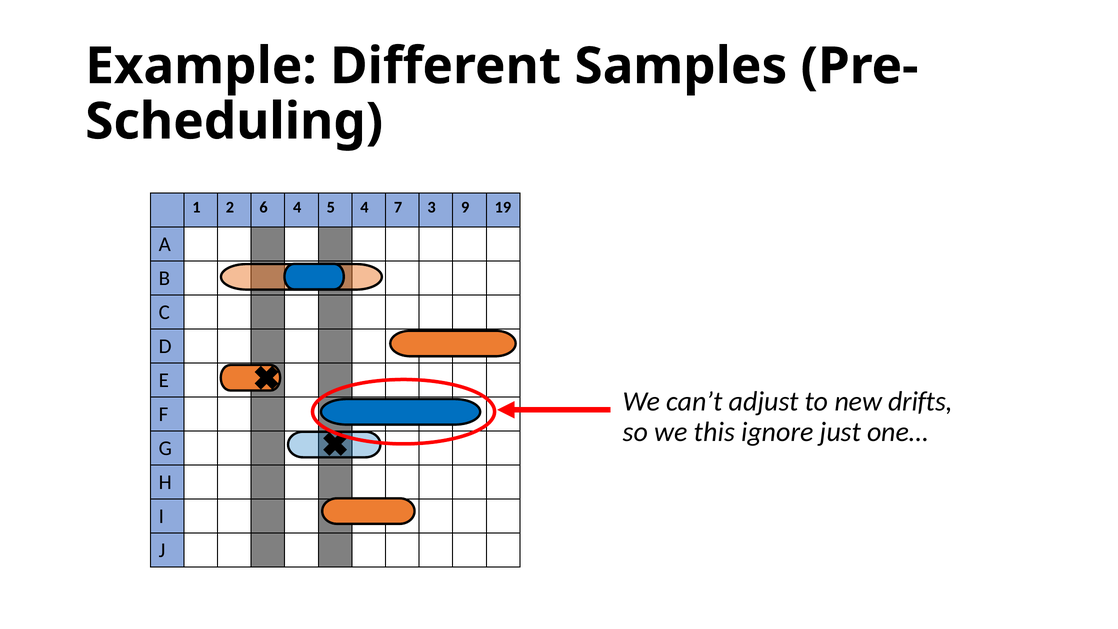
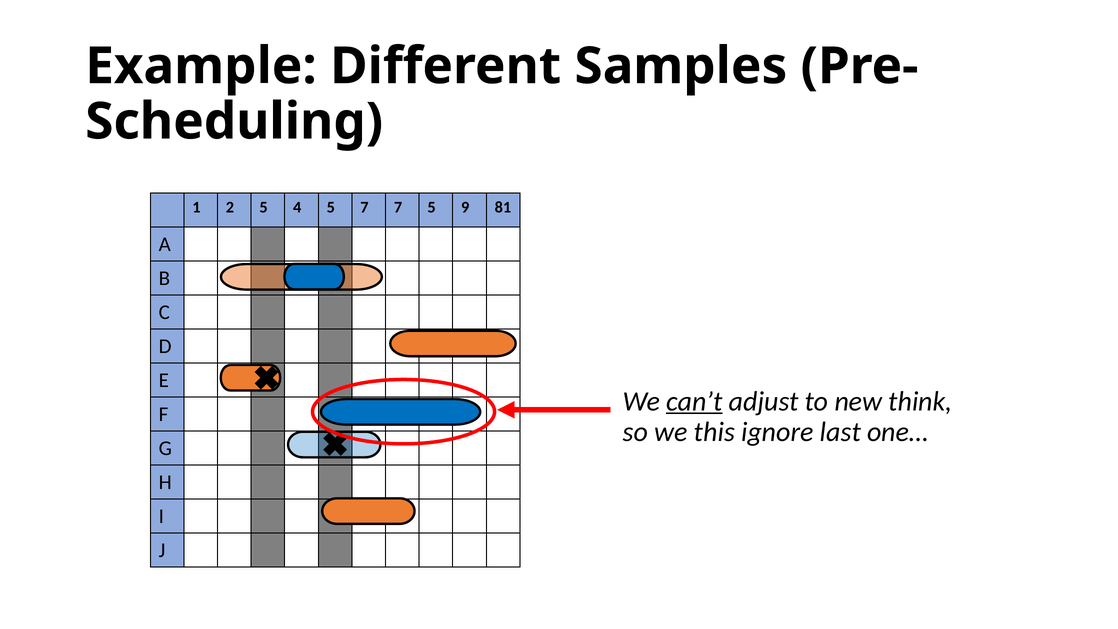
2 6: 6 -> 5
5 4: 4 -> 7
7 3: 3 -> 5
19: 19 -> 81
can’t underline: none -> present
drifts: drifts -> think
just: just -> last
